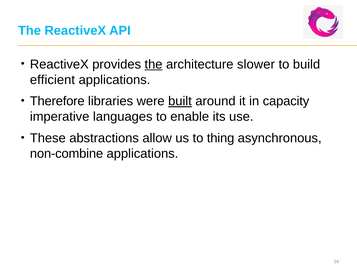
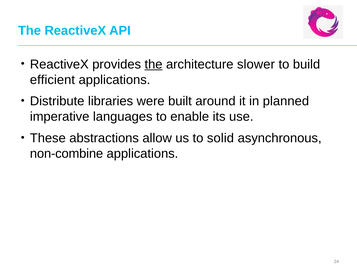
Therefore: Therefore -> Distribute
built underline: present -> none
capacity: capacity -> planned
thing: thing -> solid
